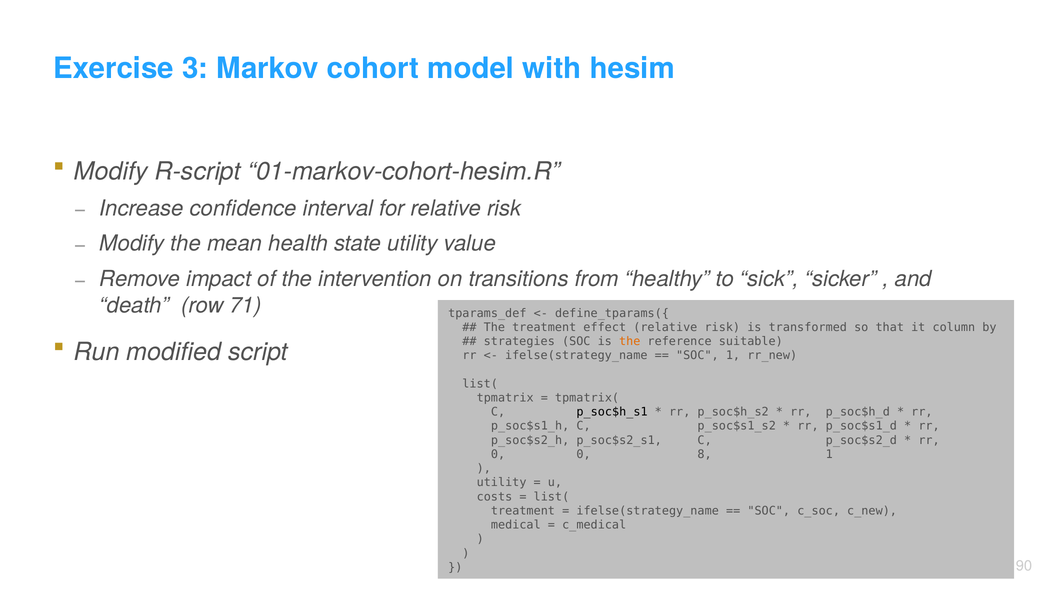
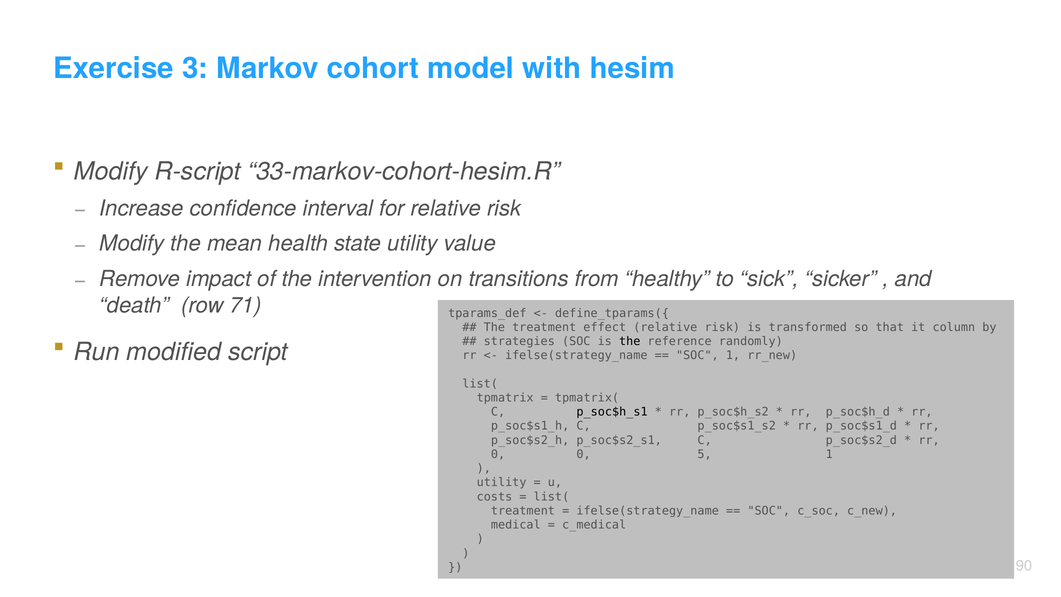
01-markov-cohort-hesim.R: 01-markov-cohort-hesim.R -> 33-markov-cohort-hesim.R
the at (630, 341) colour: orange -> black
suitable: suitable -> randomly
8: 8 -> 5
